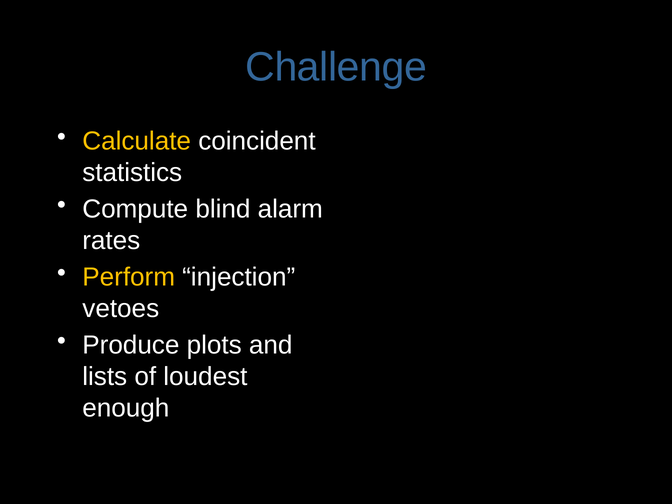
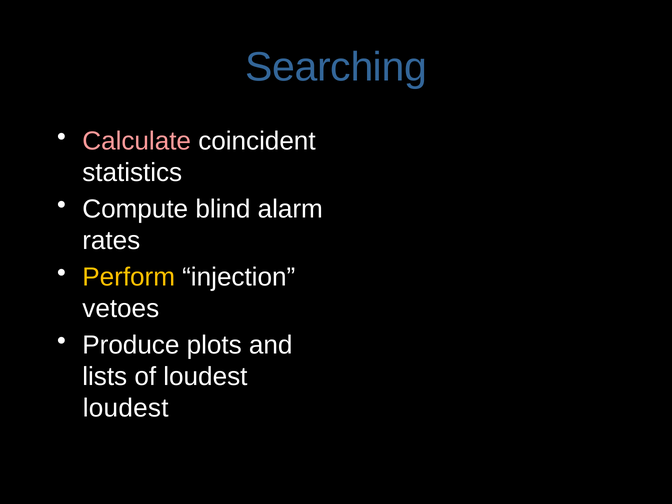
Challenge: Challenge -> Searching
Calculate colour: yellow -> pink
enough at (126, 408): enough -> loudest
